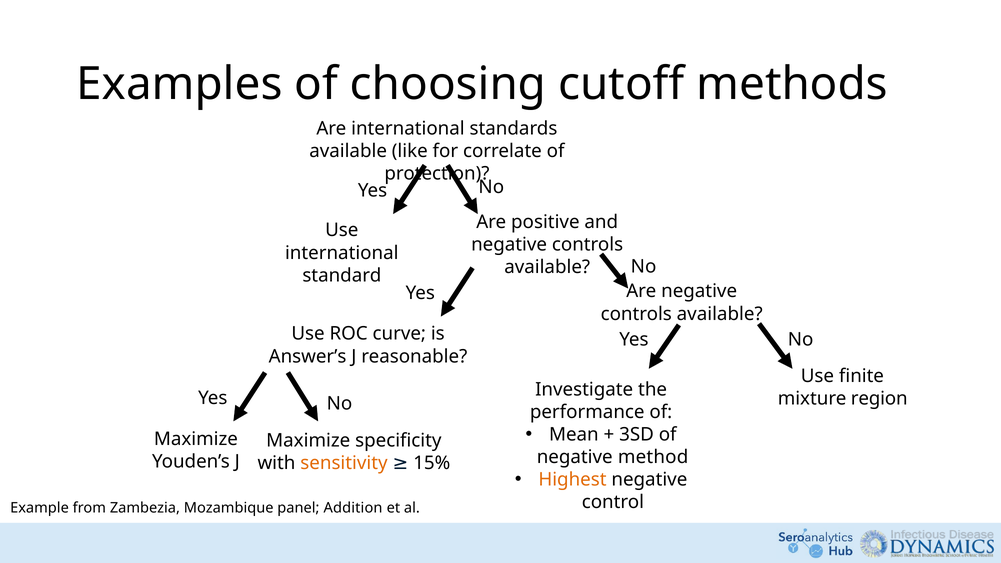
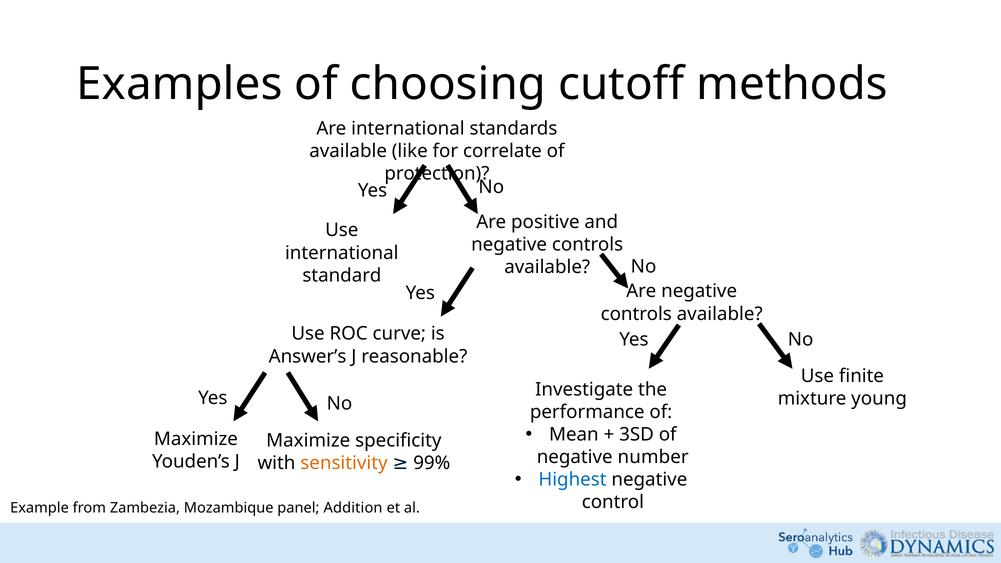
region: region -> young
method: method -> number
15%: 15% -> 99%
Highest colour: orange -> blue
